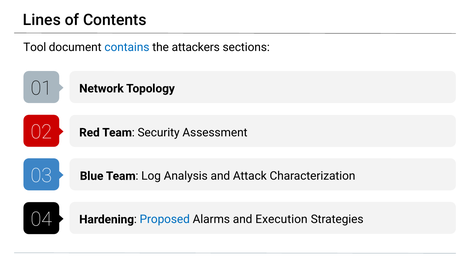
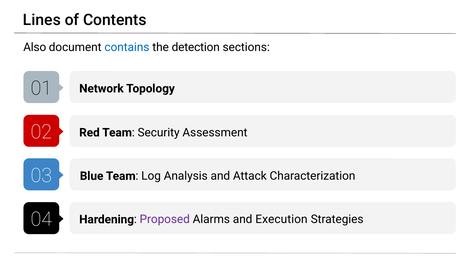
Tool: Tool -> Also
attackers: attackers -> detection
Proposed colour: blue -> purple
